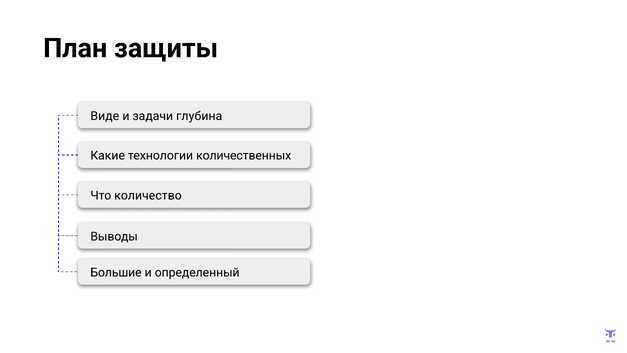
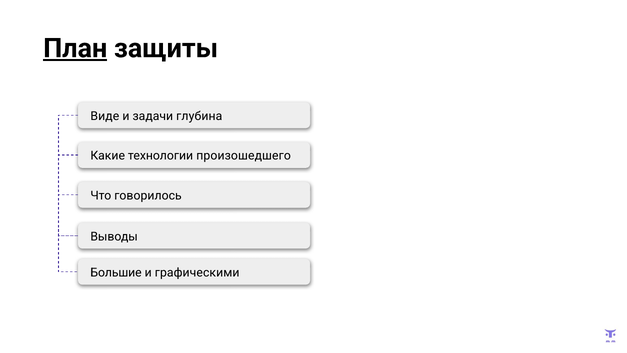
План underline: none -> present
количественных: количественных -> произошедшего
количество: количество -> говорилось
определенный: определенный -> графическими
